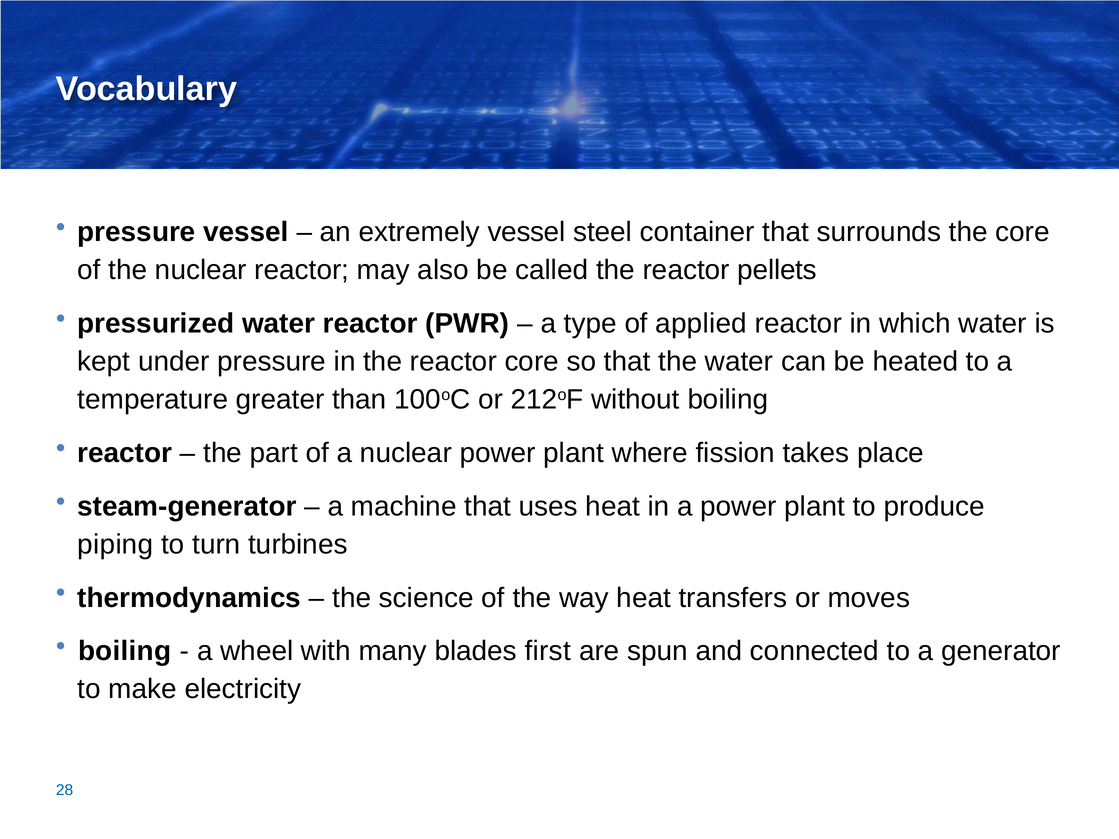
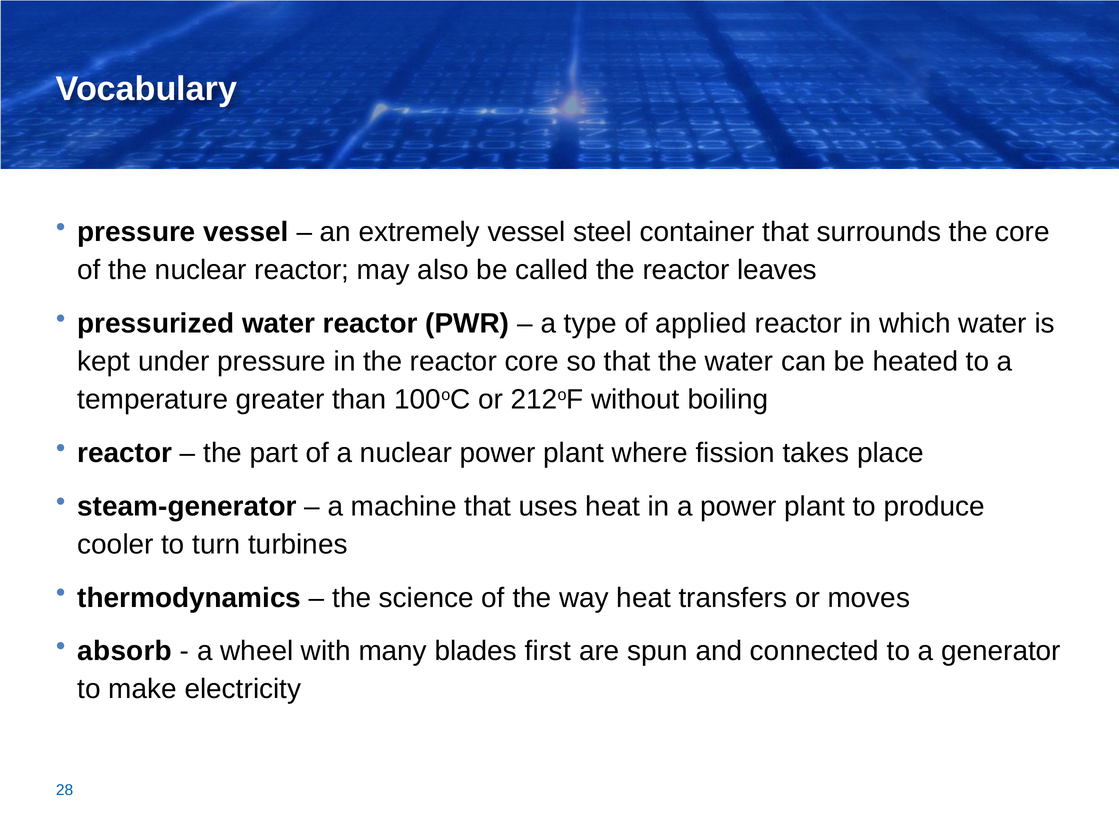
pellets: pellets -> leaves
piping: piping -> cooler
boiling at (125, 651): boiling -> absorb
